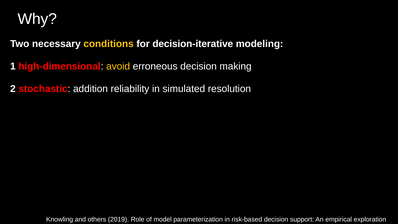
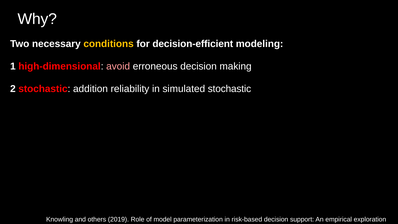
decision-iterative: decision-iterative -> decision-efficient
avoid colour: yellow -> pink
simulated resolution: resolution -> stochastic
